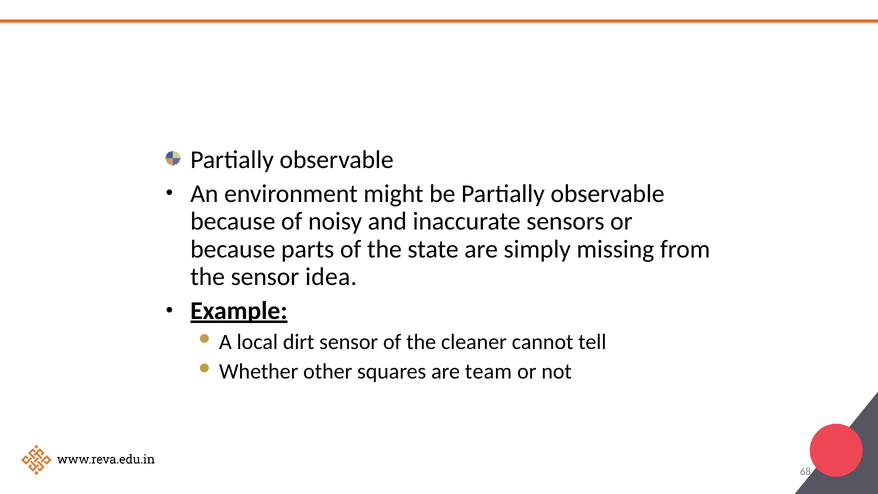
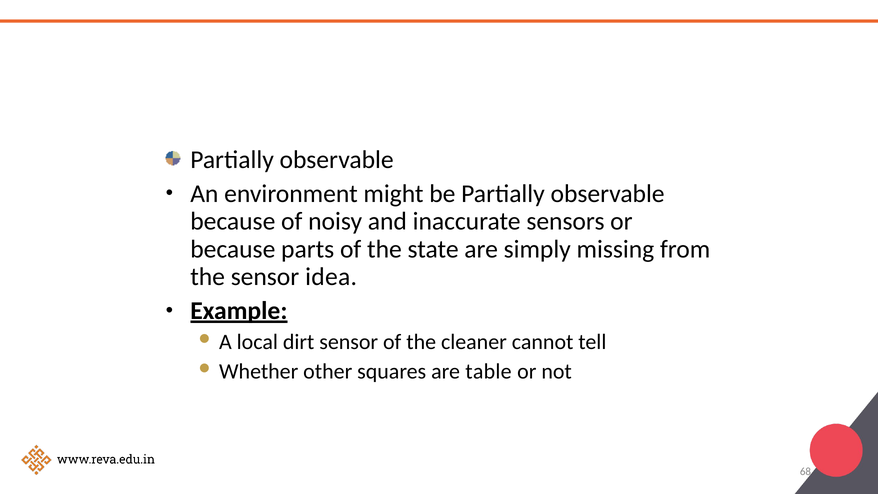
team: team -> table
